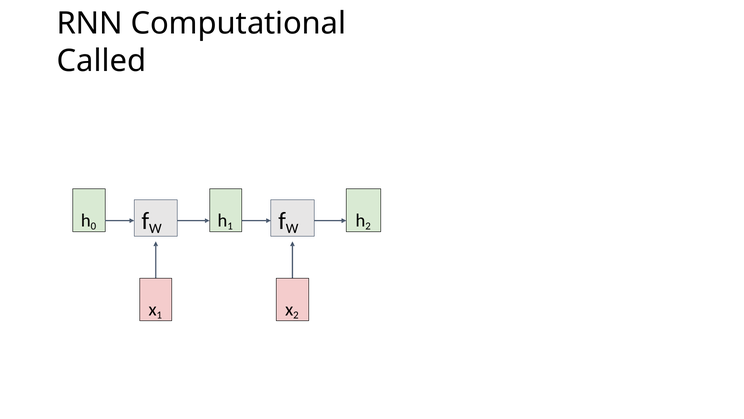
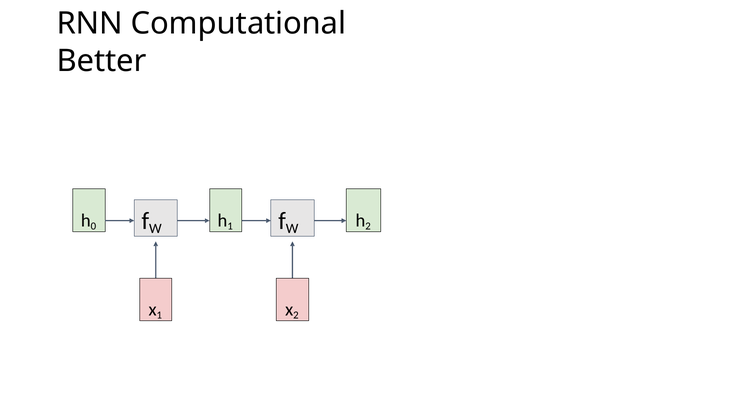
Called: Called -> Better
